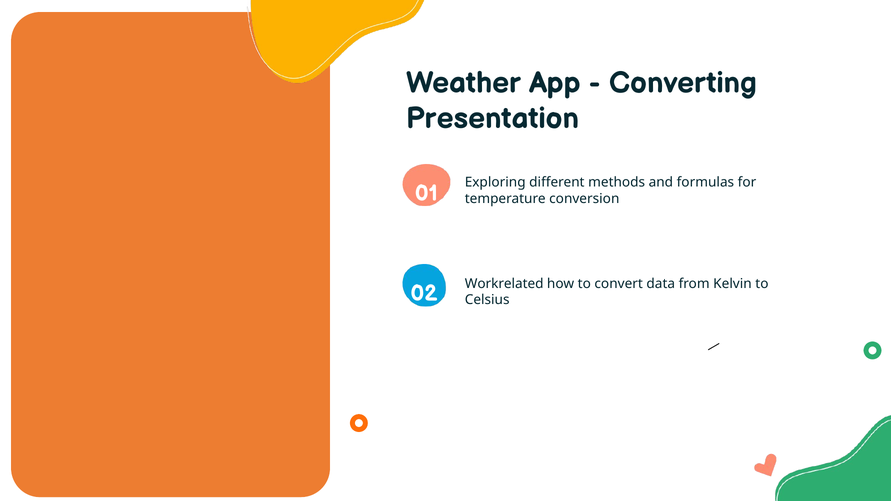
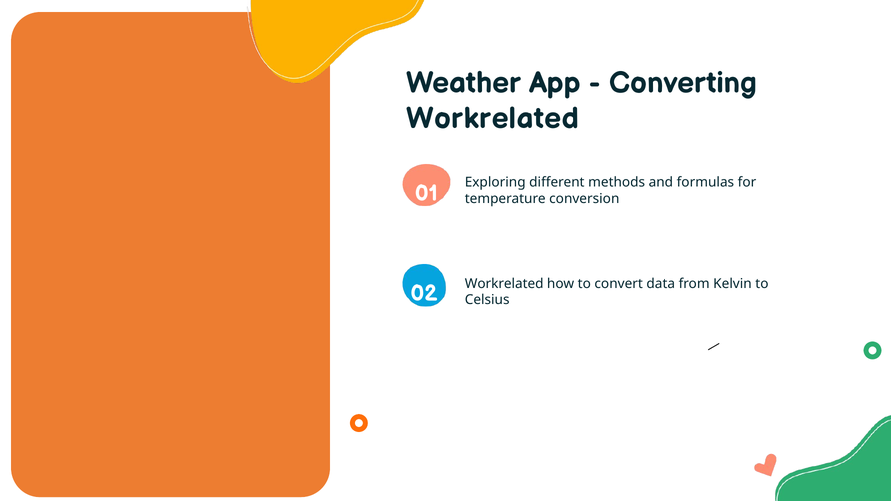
Presentation at (493, 119): Presentation -> Workrelated
